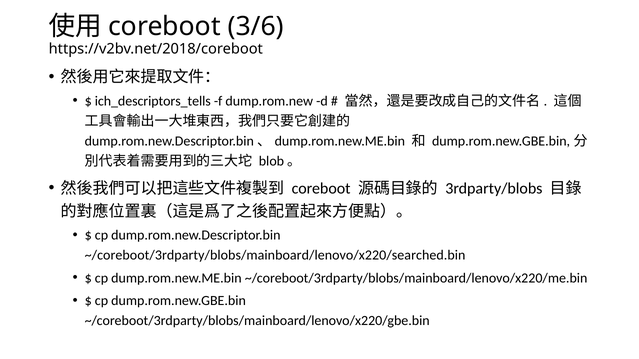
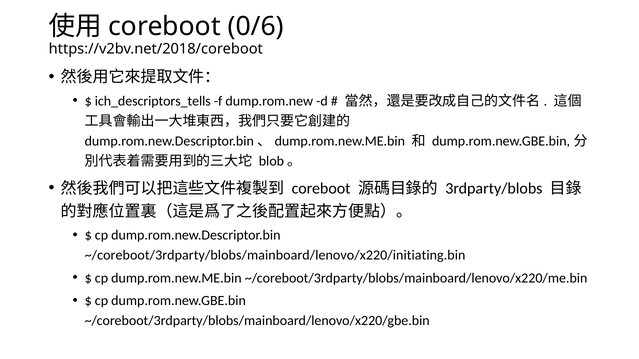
3/6: 3/6 -> 0/6
~/coreboot/3rdparty/blobs/mainboard/lenovo/x220/searched.bin: ~/coreboot/3rdparty/blobs/mainboard/lenovo/x220/searched.bin -> ~/coreboot/3rdparty/blobs/mainboard/lenovo/x220/initiating.bin
